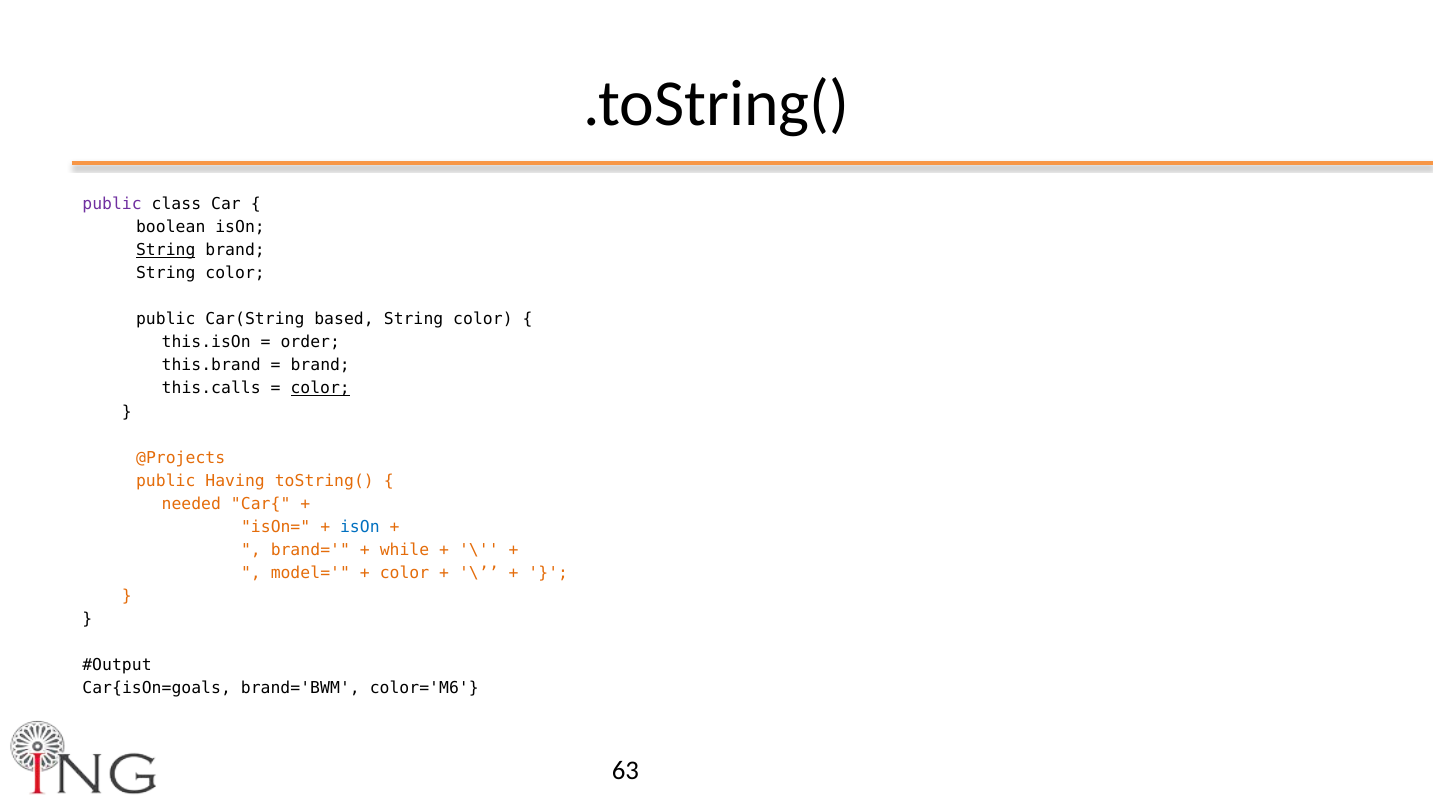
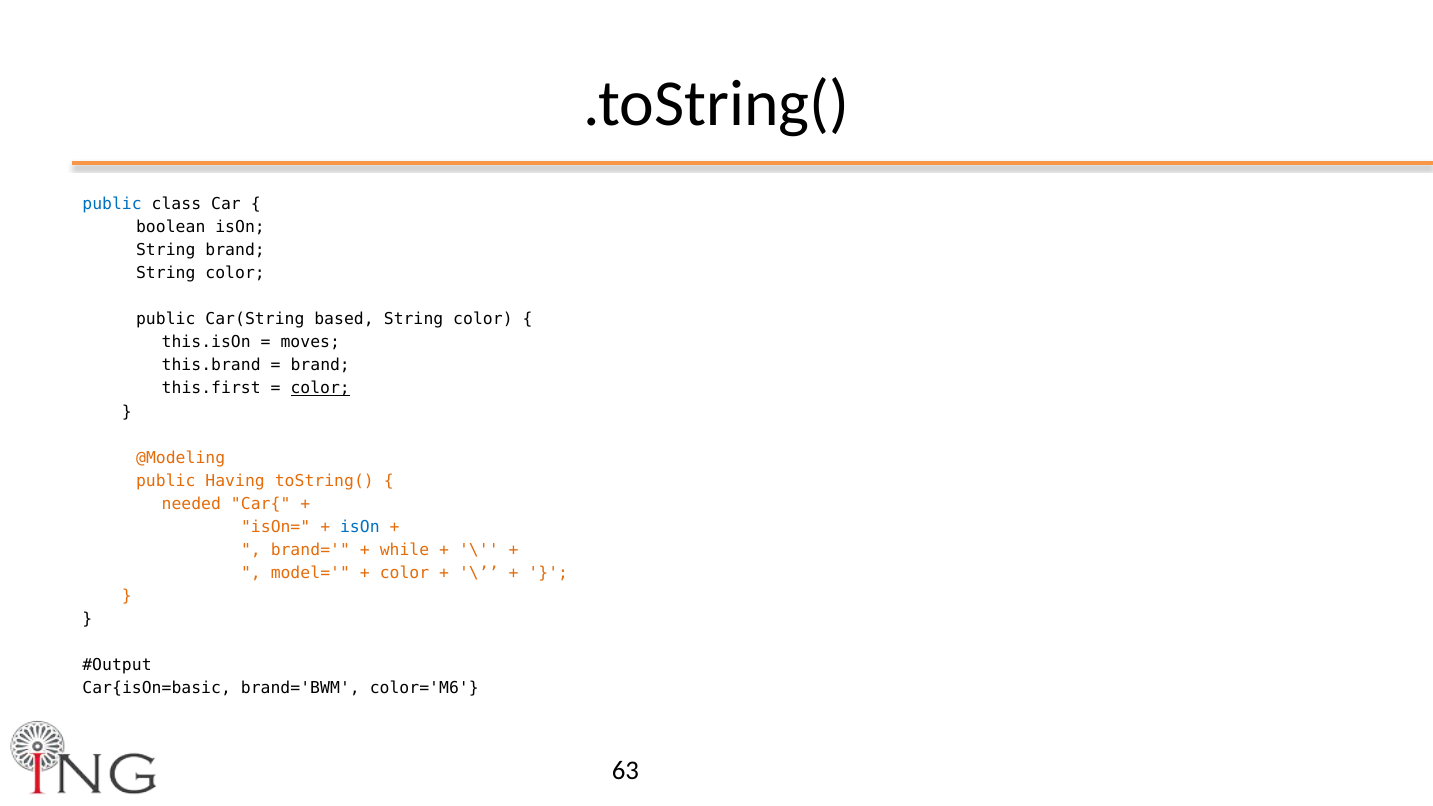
public at (112, 204) colour: purple -> blue
String at (166, 250) underline: present -> none
order: order -> moves
this.calls: this.calls -> this.first
@Projects: @Projects -> @Modeling
Car{isOn=goals: Car{isOn=goals -> Car{isOn=basic
